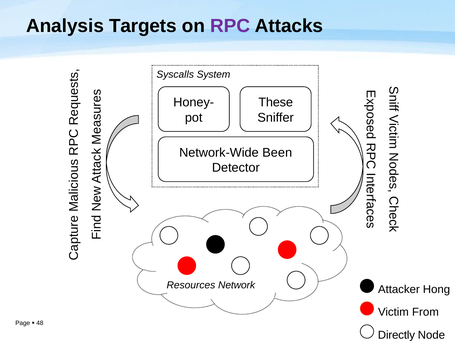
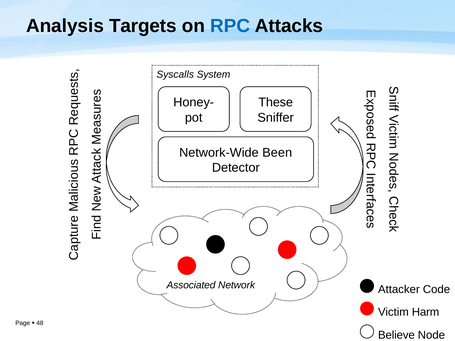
RPC colour: purple -> blue
Resources: Resources -> Associated
Hong: Hong -> Code
From: From -> Harm
Directly: Directly -> Believe
